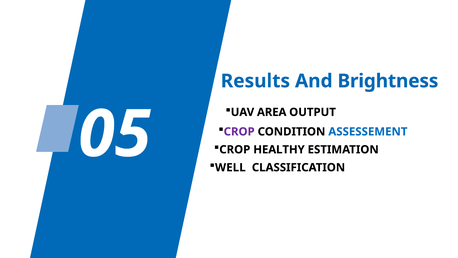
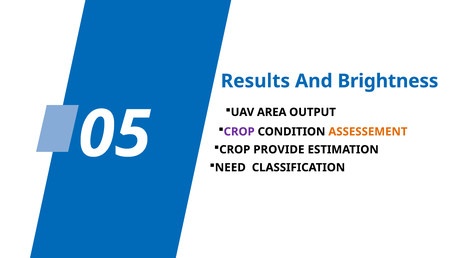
ASSESSEMENT colour: blue -> orange
HEALTHY: HEALTHY -> PROVIDE
WELL: WELL -> NEED
